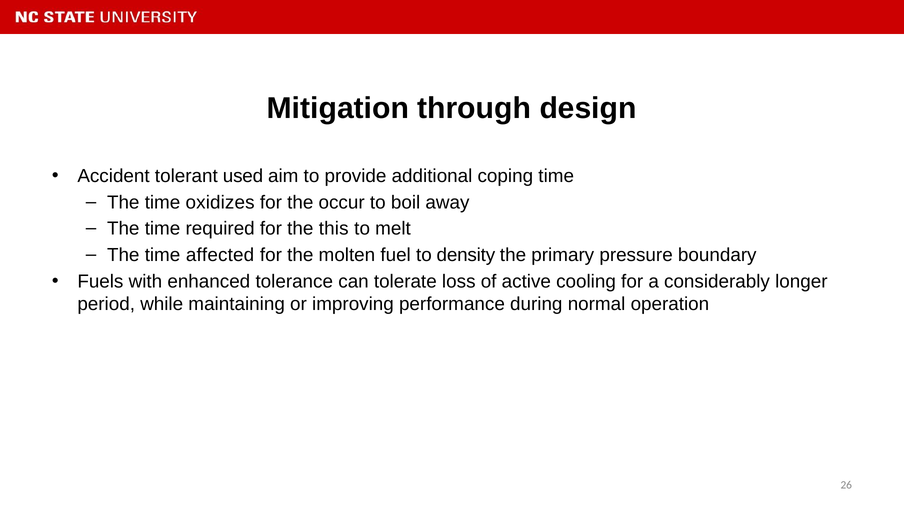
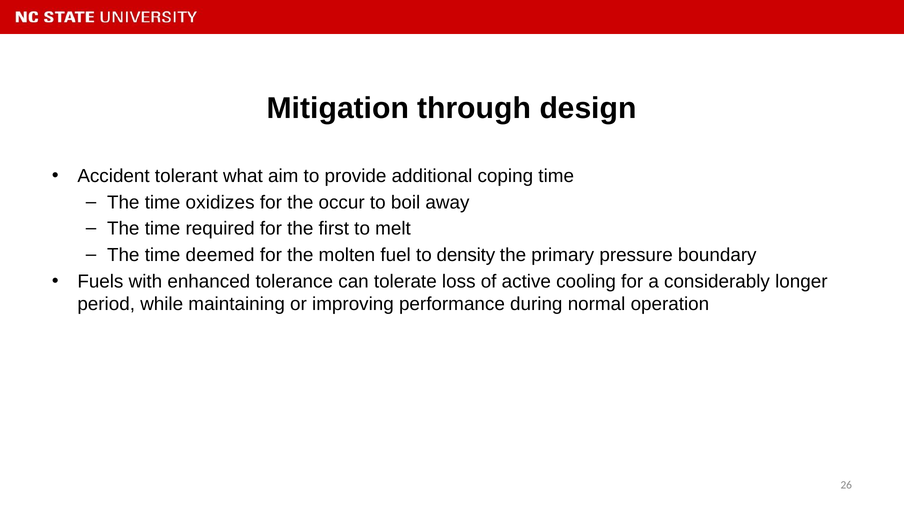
used: used -> what
this: this -> first
affected: affected -> deemed
